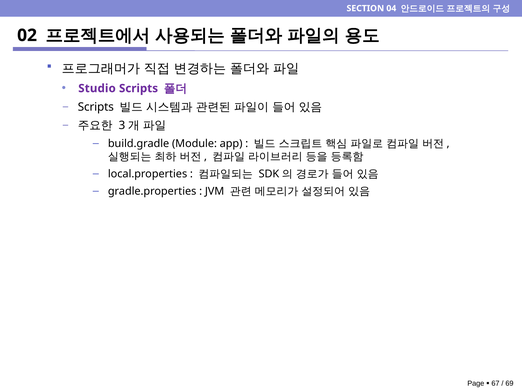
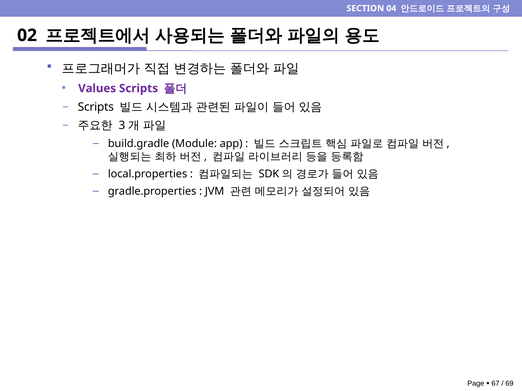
Studio: Studio -> Values
